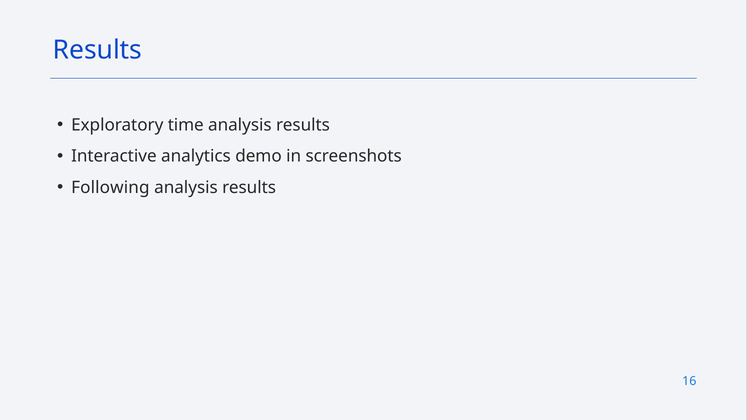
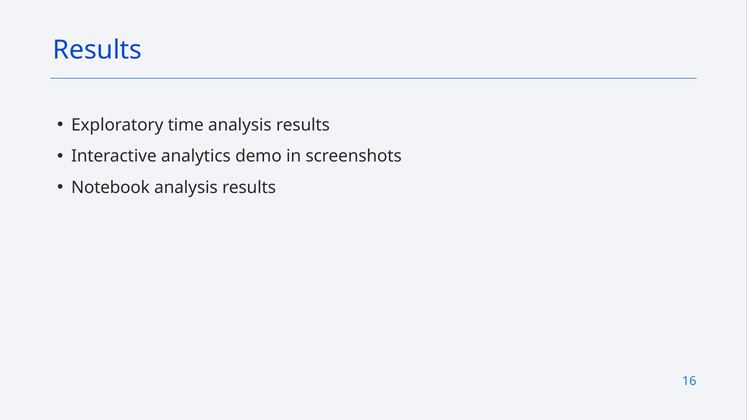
Following: Following -> Notebook
